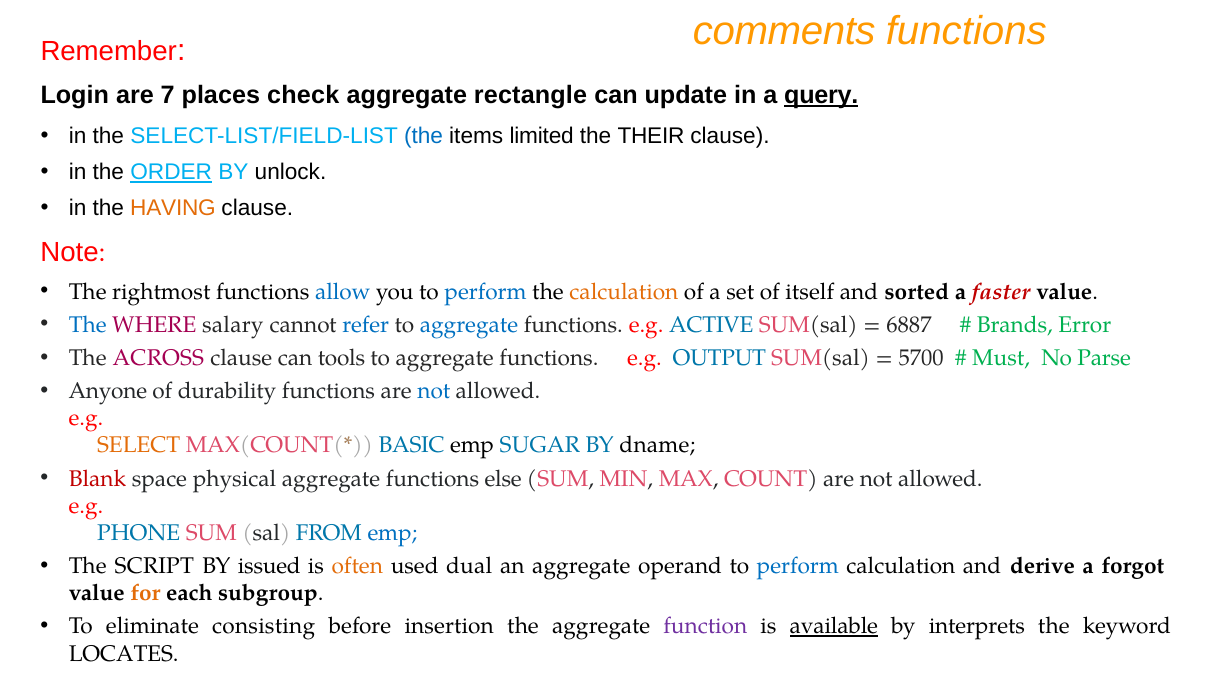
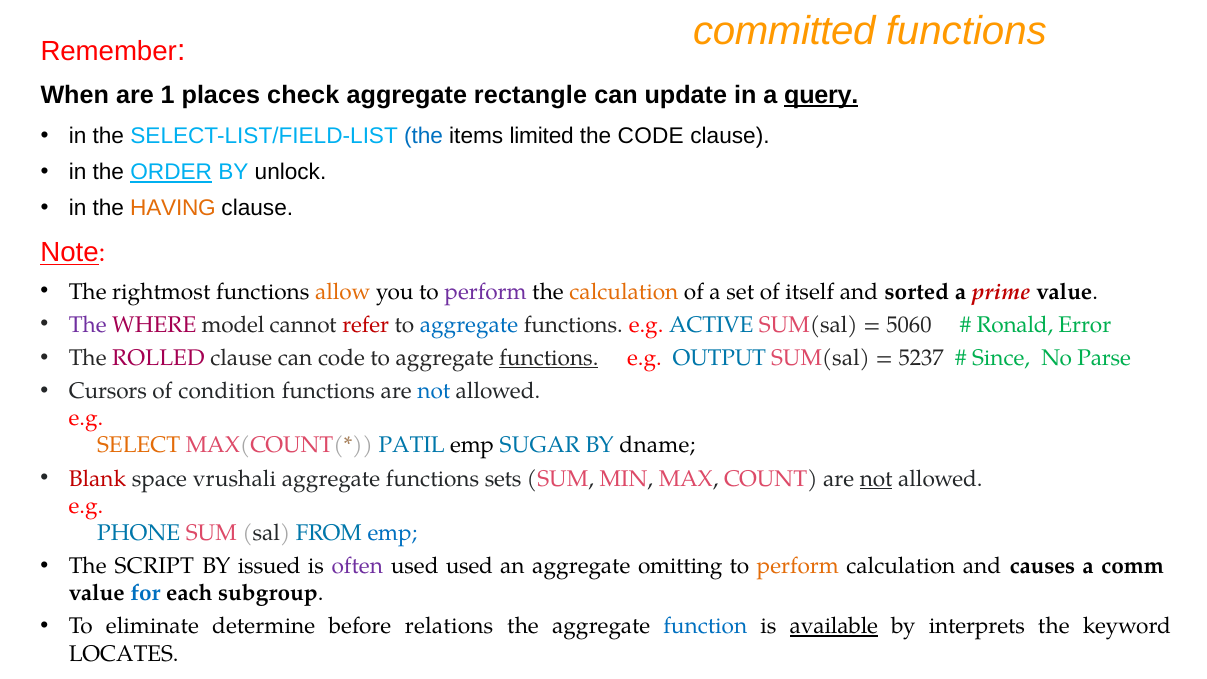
comments: comments -> committed
Login: Login -> When
7: 7 -> 1
the THEIR: THEIR -> CODE
Note underline: none -> present
allow colour: blue -> orange
perform at (485, 292) colour: blue -> purple
faster: faster -> prime
The at (88, 325) colour: blue -> purple
salary: salary -> model
refer colour: blue -> red
6887: 6887 -> 5060
Brands: Brands -> Ronald
ACROSS: ACROSS -> ROLLED
can tools: tools -> code
functions at (549, 358) underline: none -> present
5700: 5700 -> 5237
Must: Must -> Since
Anyone: Anyone -> Cursors
durability: durability -> condition
BASIC: BASIC -> PATIL
physical: physical -> vrushali
else: else -> sets
not at (876, 479) underline: none -> present
often colour: orange -> purple
used dual: dual -> used
operand: operand -> omitting
perform at (798, 566) colour: blue -> orange
derive: derive -> causes
forgot: forgot -> comm
for colour: orange -> blue
consisting: consisting -> determine
insertion: insertion -> relations
function colour: purple -> blue
